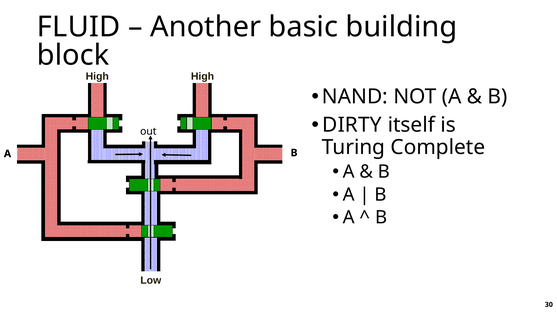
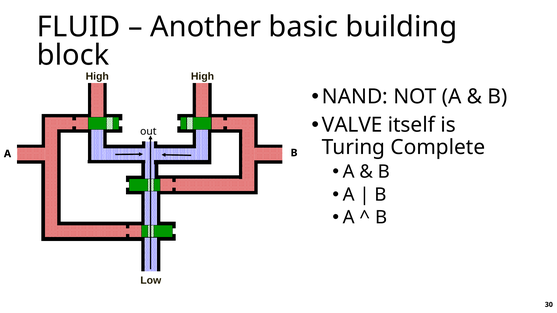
DIRTY: DIRTY -> VALVE
